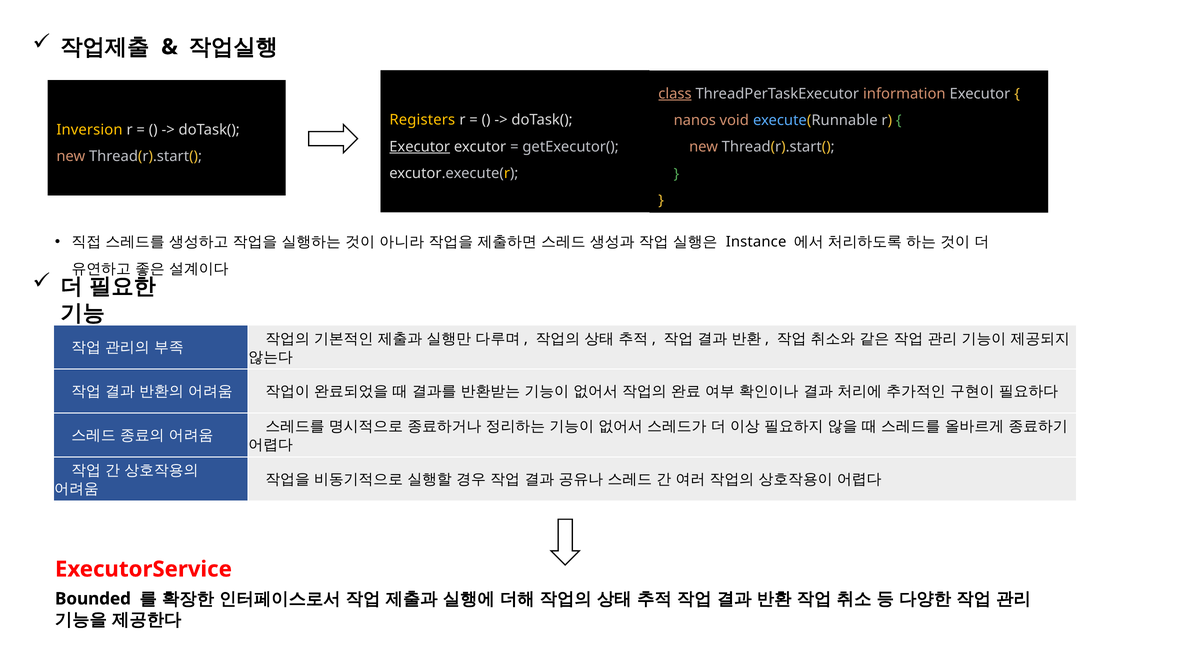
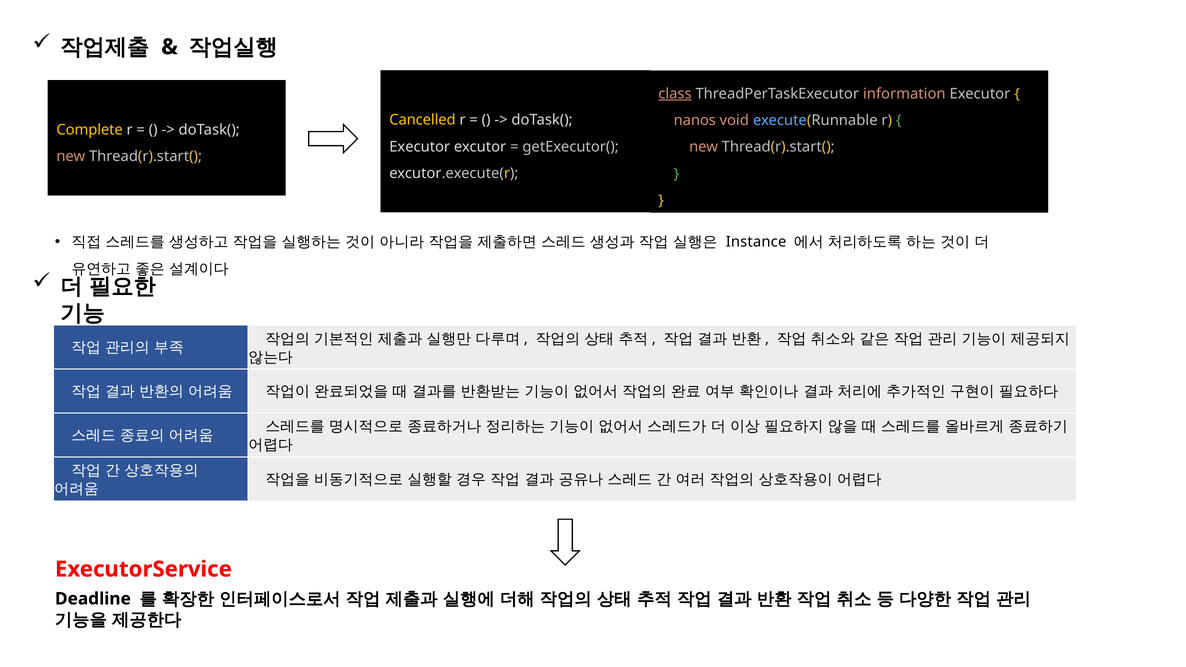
Registers: Registers -> Cancelled
Inversion: Inversion -> Complete
Executor at (420, 147) underline: present -> none
Bounded: Bounded -> Deadline
